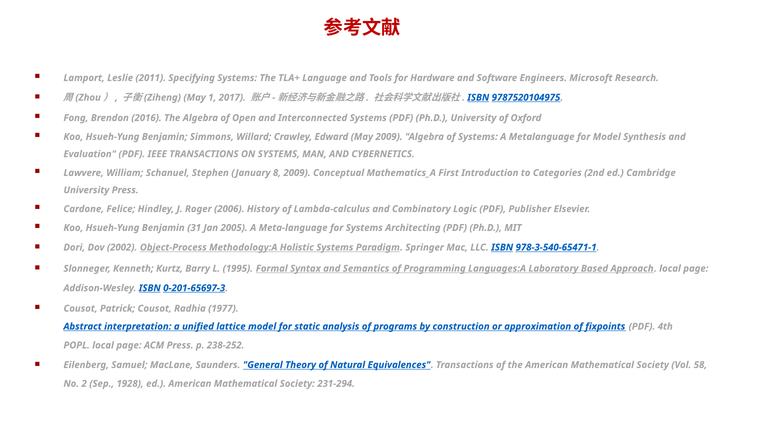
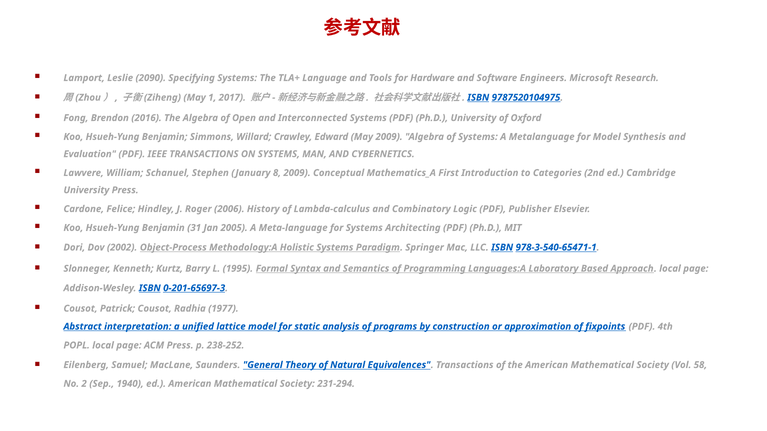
2011: 2011 -> 2090
1928: 1928 -> 1940
